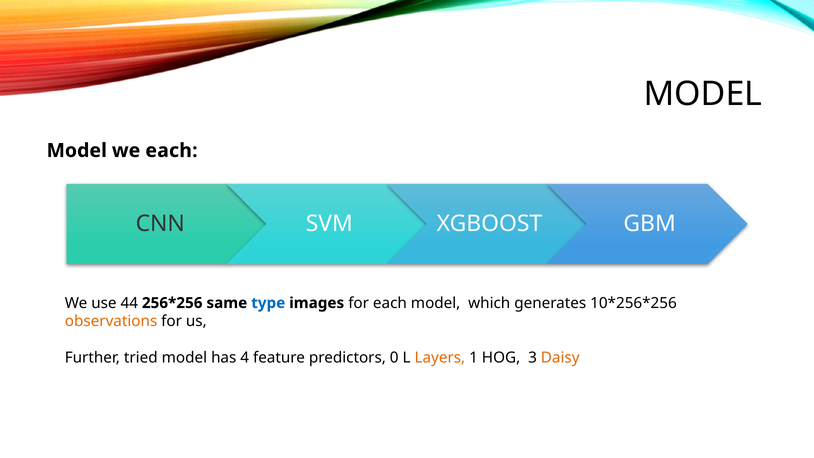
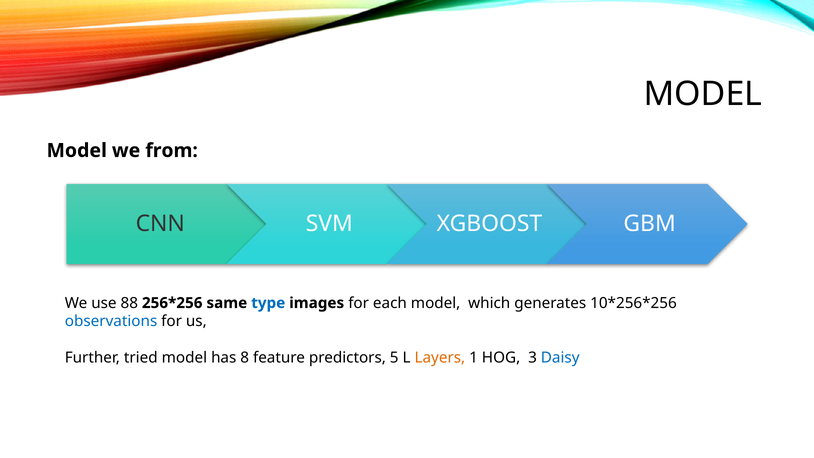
we each: each -> from
44: 44 -> 88
observations colour: orange -> blue
4: 4 -> 8
0: 0 -> 5
Daisy colour: orange -> blue
